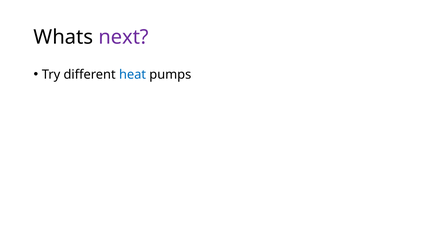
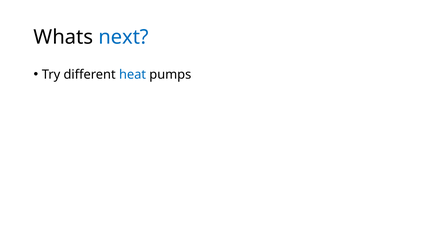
next colour: purple -> blue
